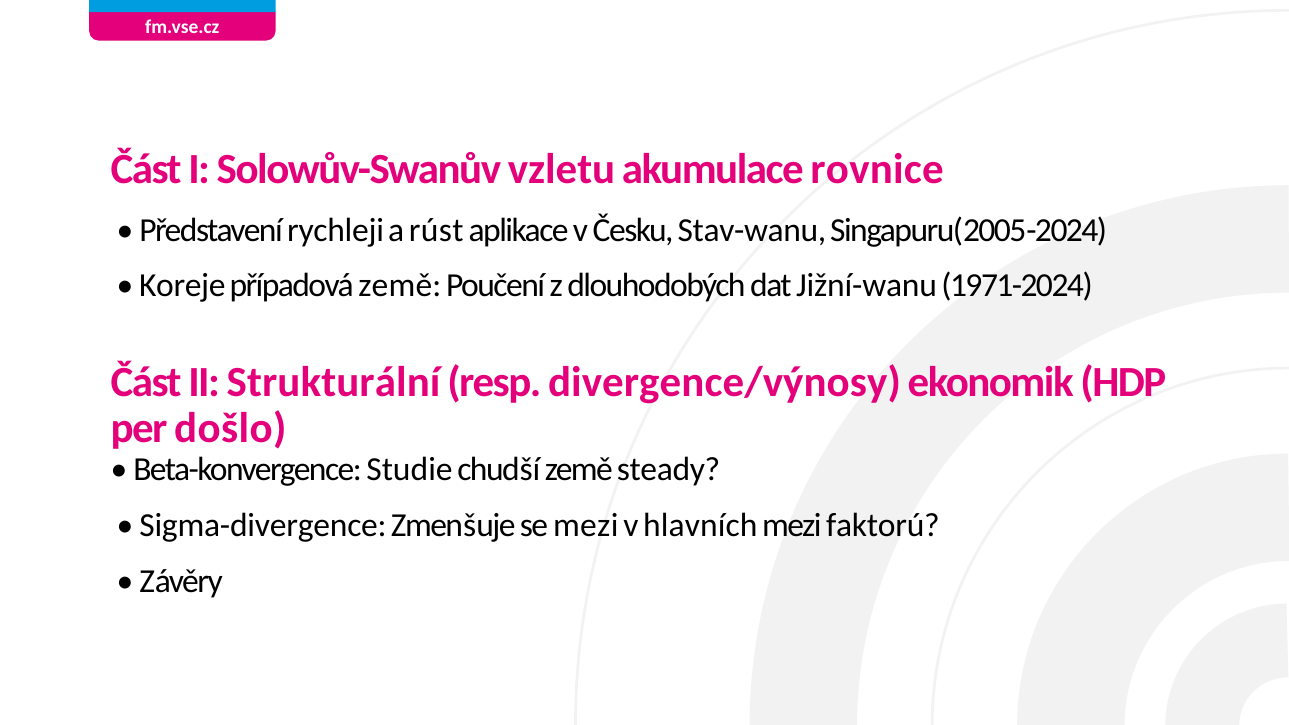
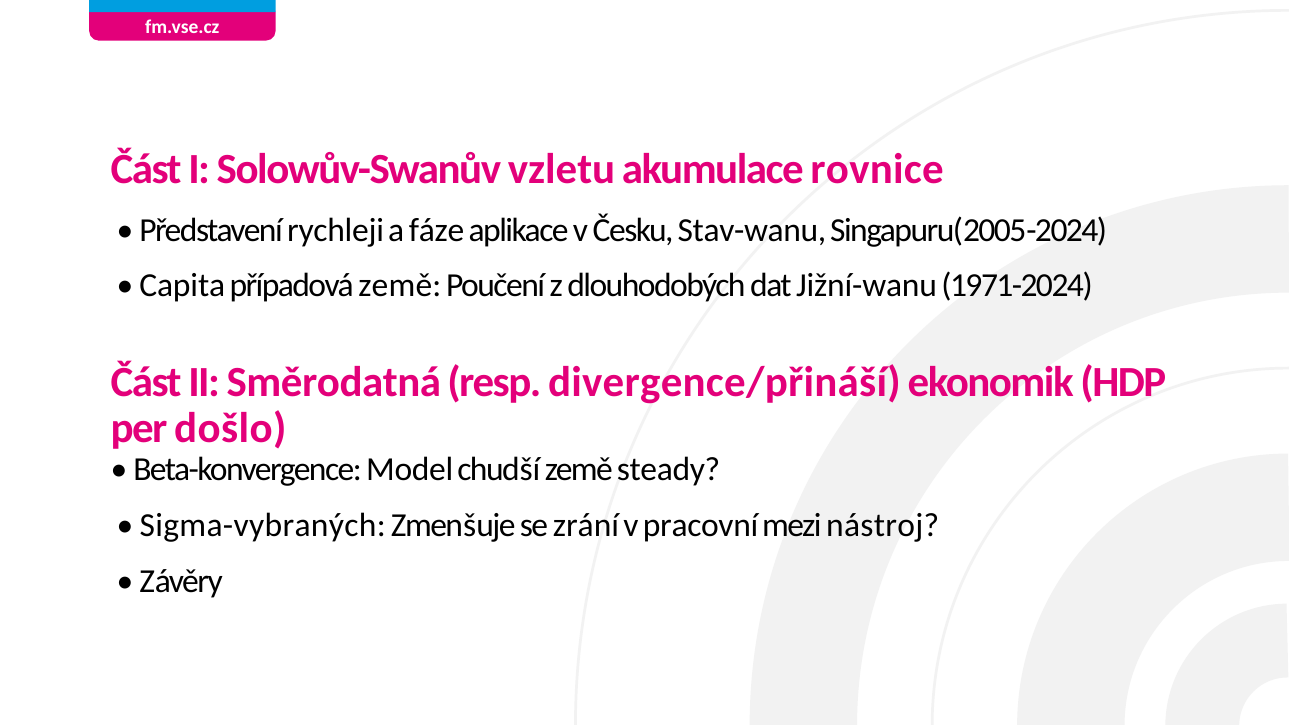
rúst: rúst -> fáze
Koreje: Koreje -> Capita
Strukturální: Strukturální -> Směrodatná
divergence/výnosy: divergence/výnosy -> divergence/přináší
Studie: Studie -> Model
Sigma-divergence: Sigma-divergence -> Sigma-vybraných
se mezi: mezi -> zrání
hlavních: hlavních -> pracovní
faktorú: faktorú -> nástroj
